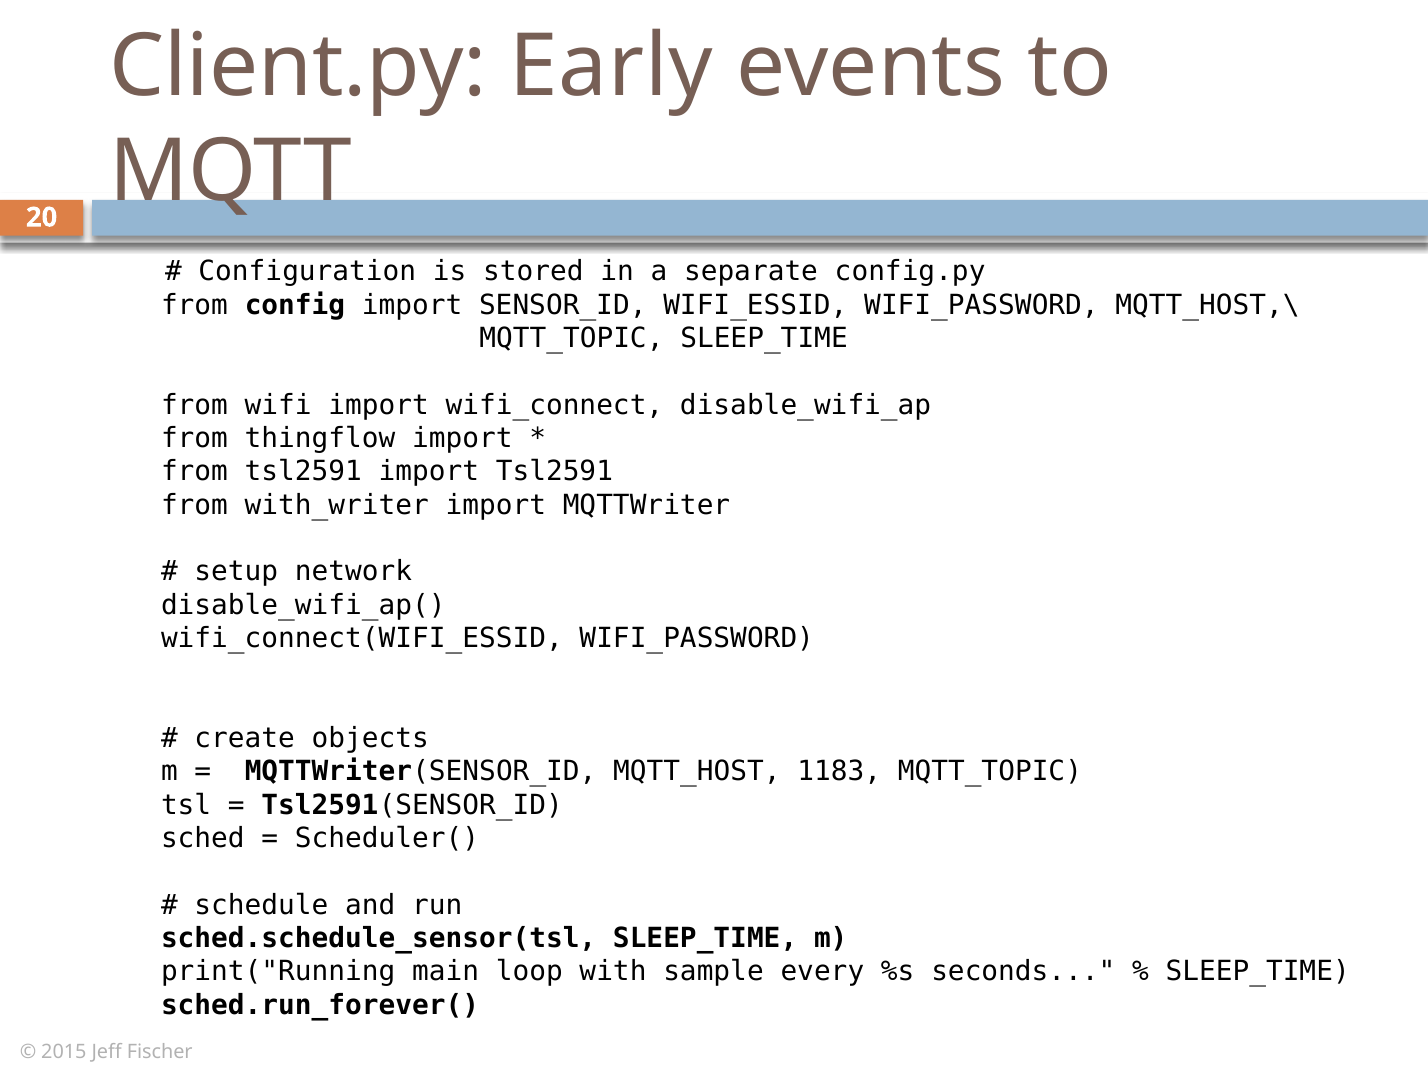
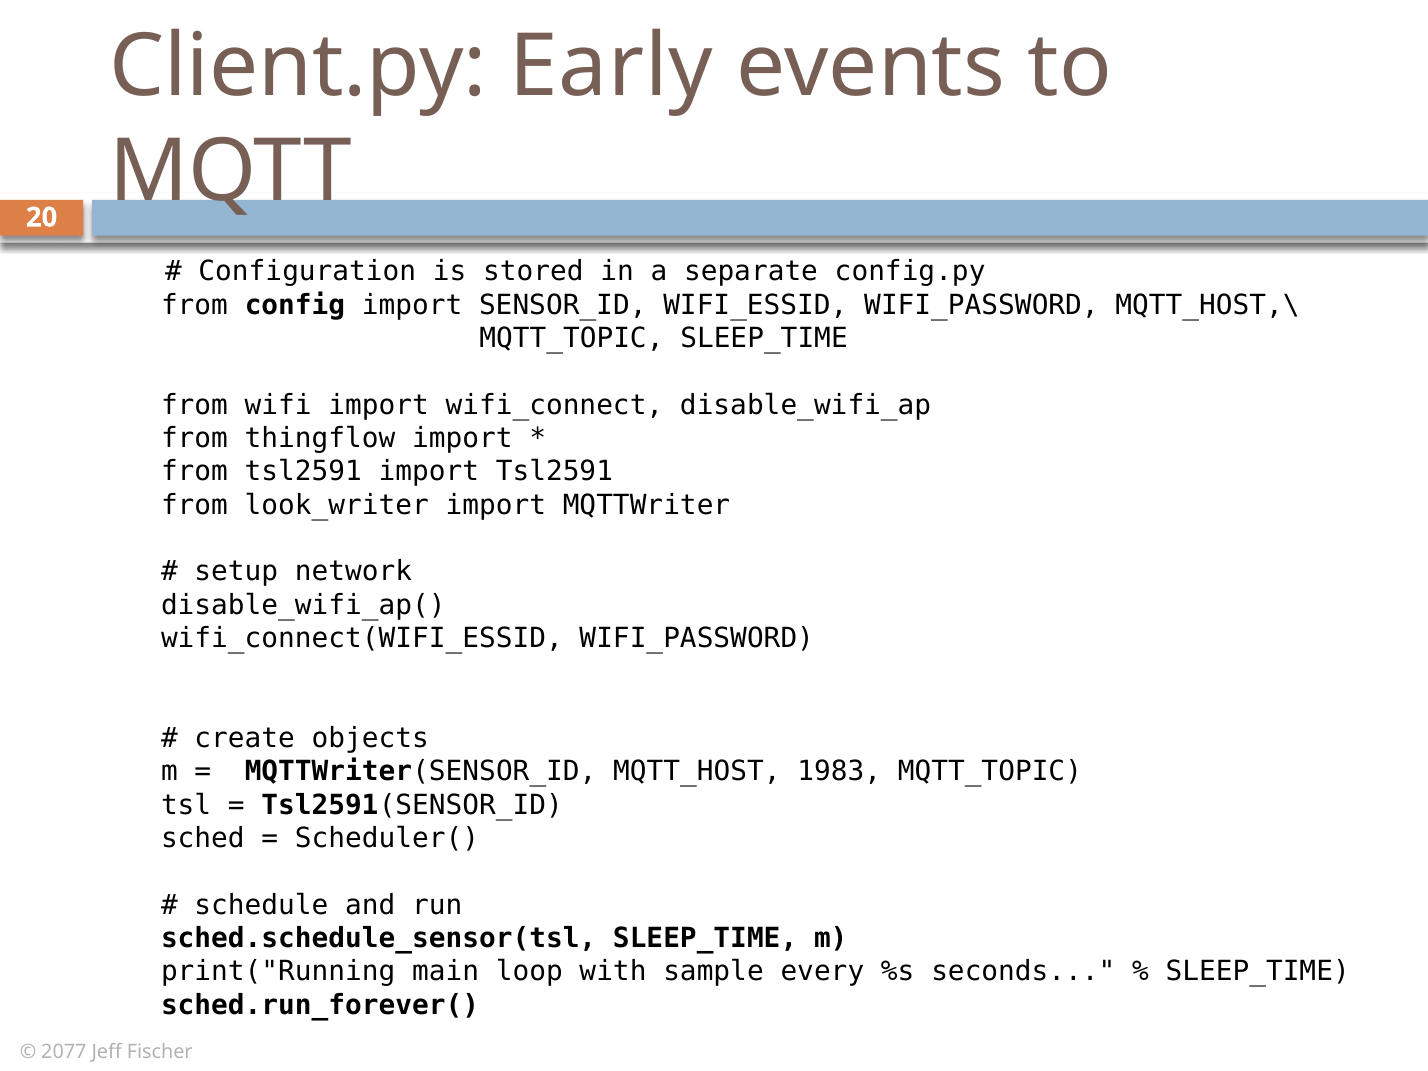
with_writer: with_writer -> look_writer
1183: 1183 -> 1983
2015: 2015 -> 2077
